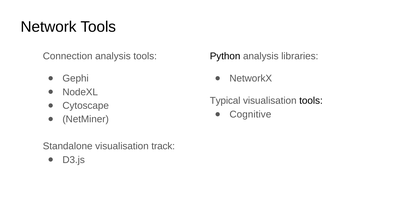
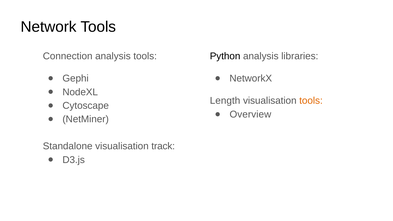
Typical: Typical -> Length
tools at (311, 101) colour: black -> orange
Cognitive: Cognitive -> Overview
